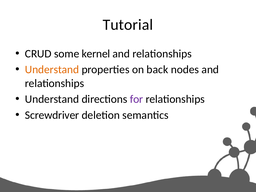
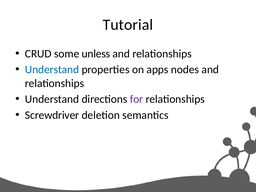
kernel: kernel -> unless
Understand at (52, 70) colour: orange -> blue
back: back -> apps
